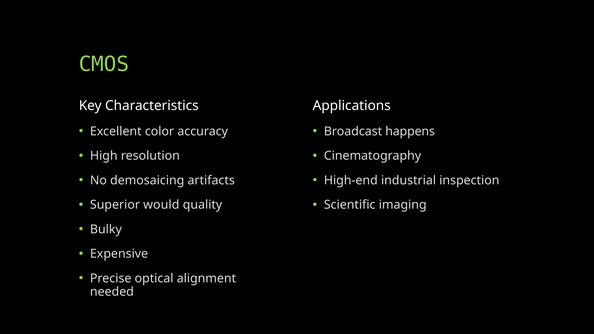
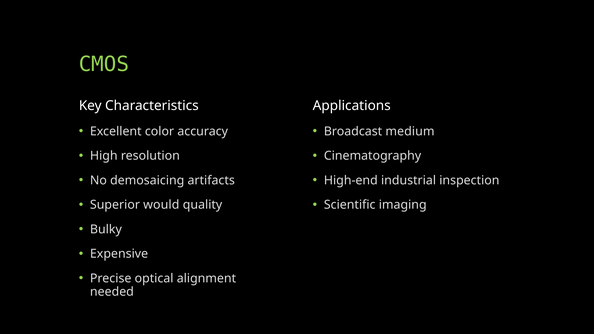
happens: happens -> medium
